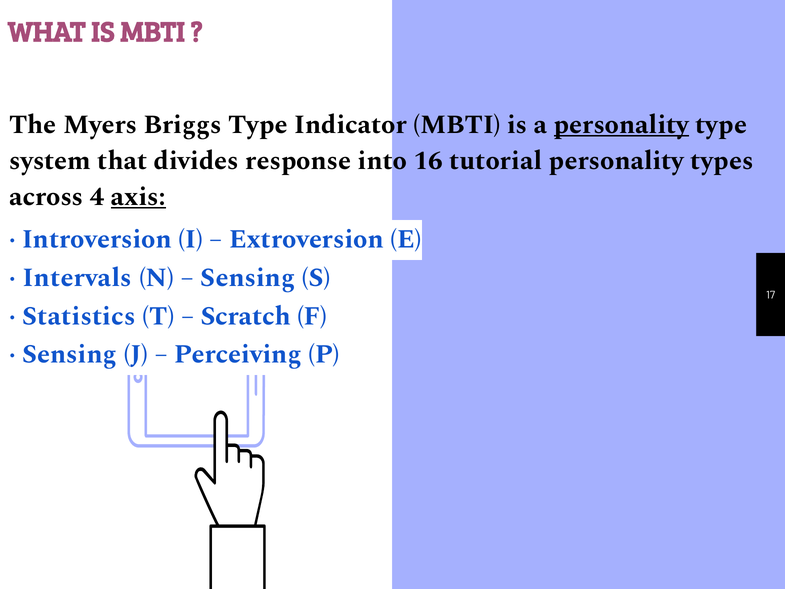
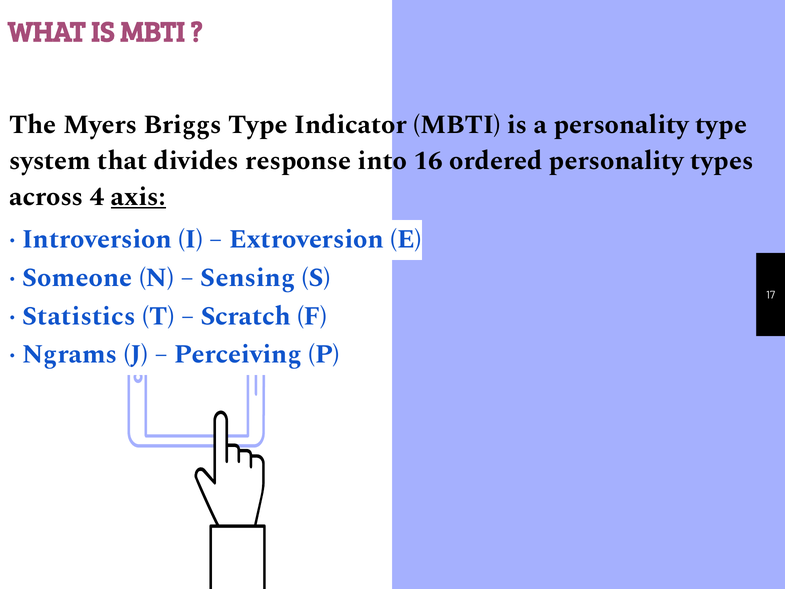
personality at (621, 124) underline: present -> none
tutorial: tutorial -> ordered
Intervals: Intervals -> Someone
Sensing at (70, 354): Sensing -> Ngrams
